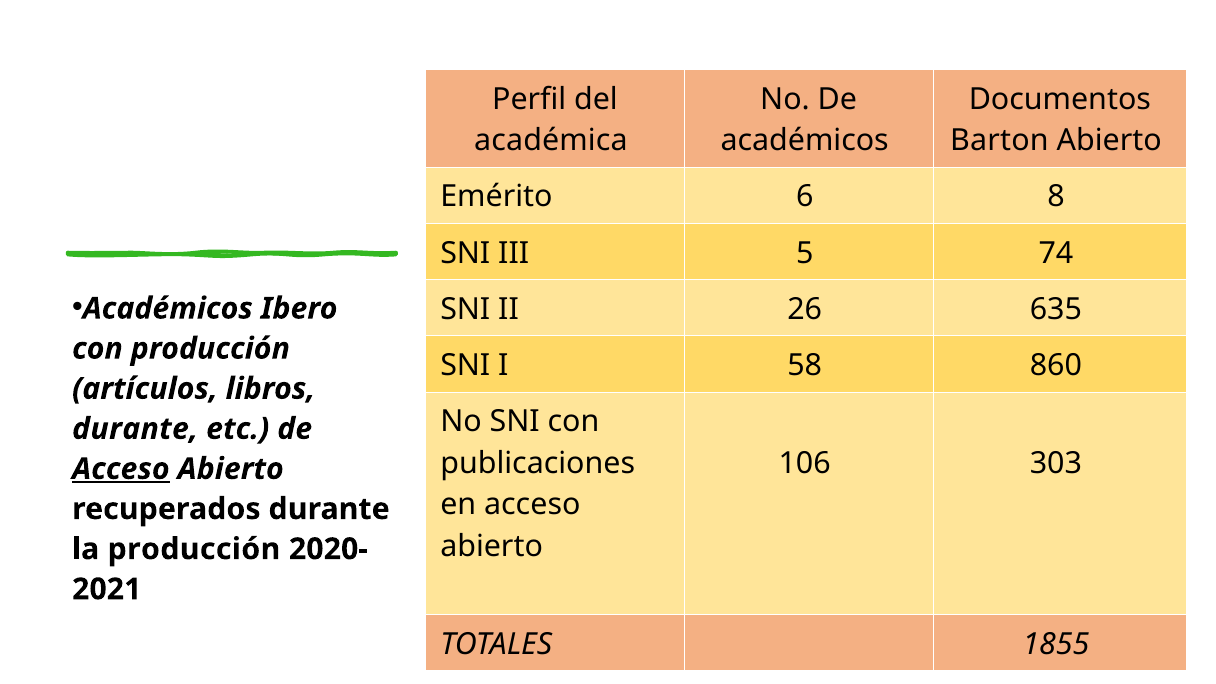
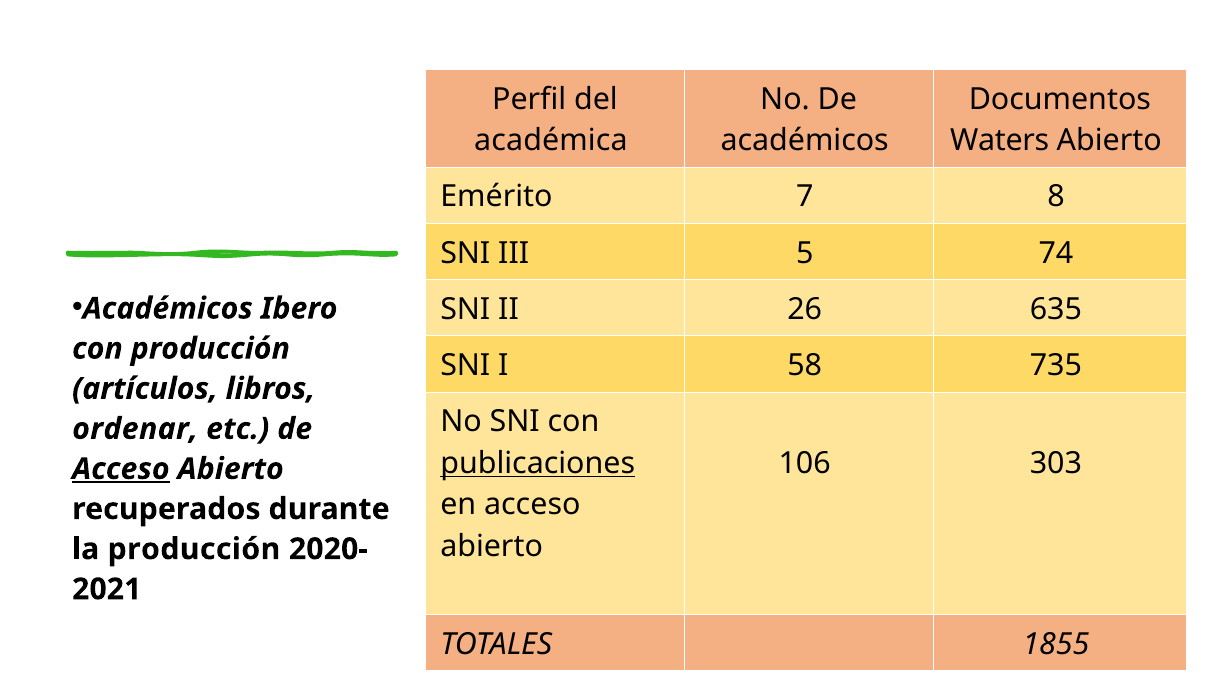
Barton: Barton -> Waters
6: 6 -> 7
860: 860 -> 735
durante at (135, 429): durante -> ordenar
publicaciones underline: none -> present
